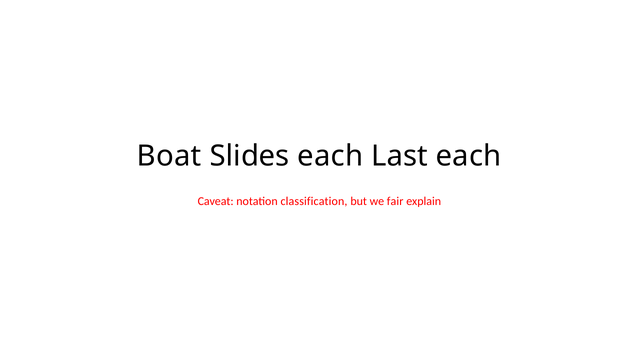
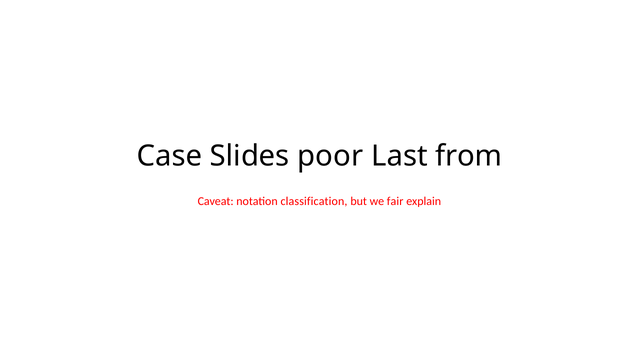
Boat: Boat -> Case
Slides each: each -> poor
Last each: each -> from
